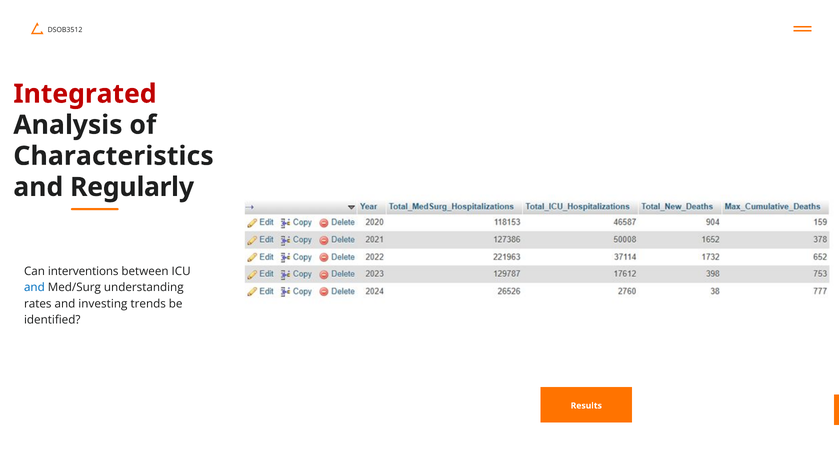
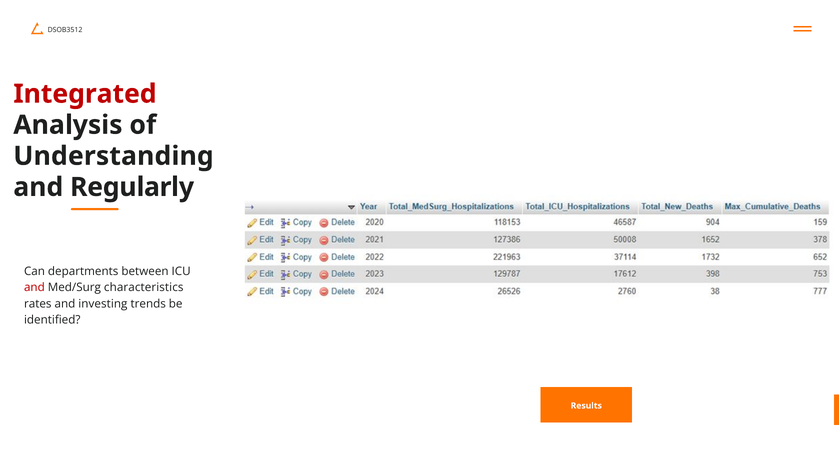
Characteristics: Characteristics -> Understanding
interventions: interventions -> departments
and at (34, 287) colour: blue -> red
understanding: understanding -> characteristics
